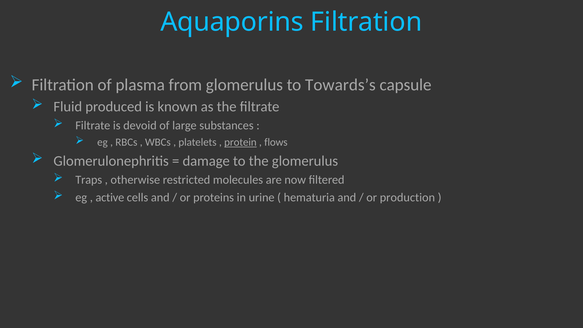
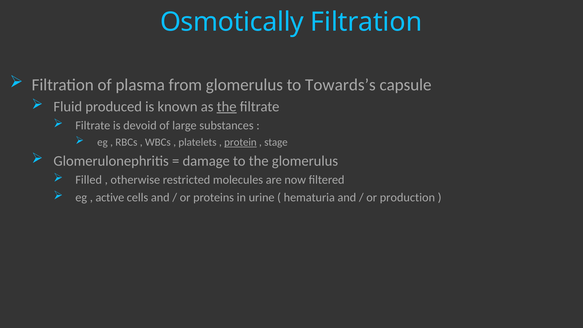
Aquaporins: Aquaporins -> Osmotically
the at (227, 107) underline: none -> present
flows: flows -> stage
Traps: Traps -> Filled
